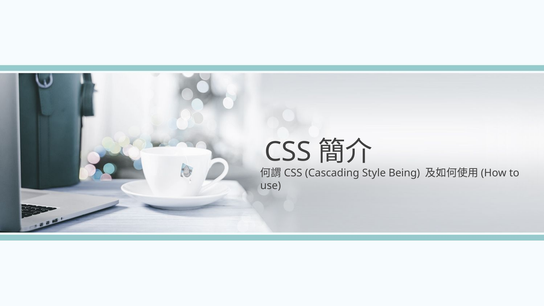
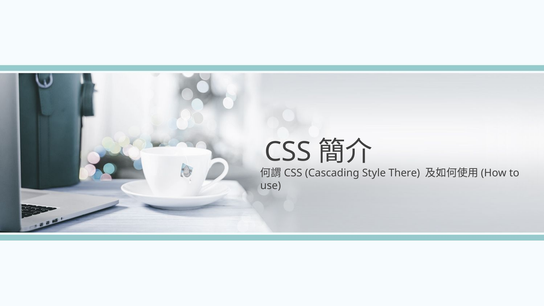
Being: Being -> There
